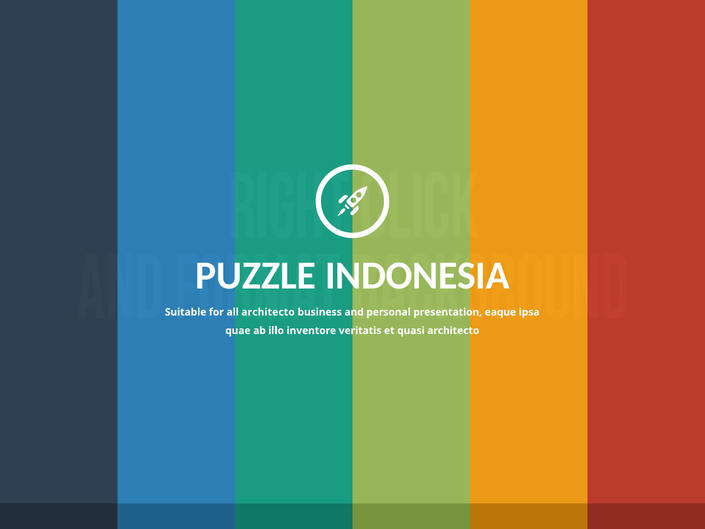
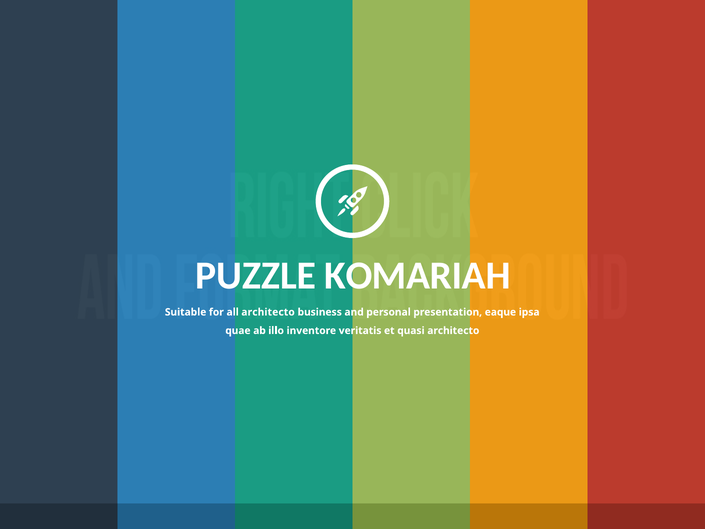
INDONESIA: INDONESIA -> KOMARIAH
